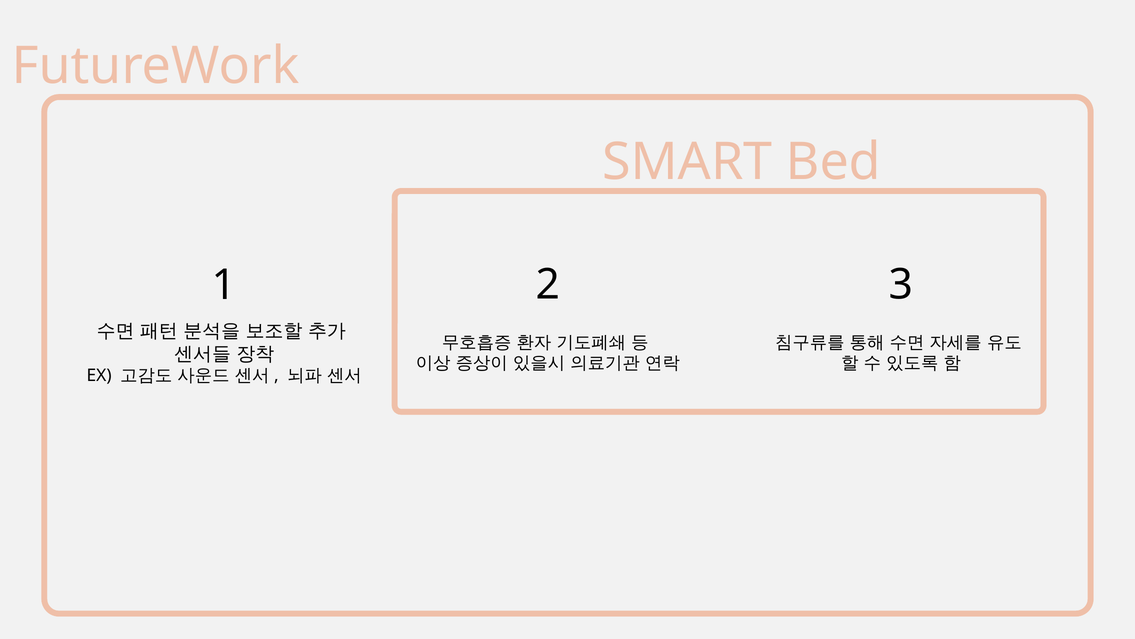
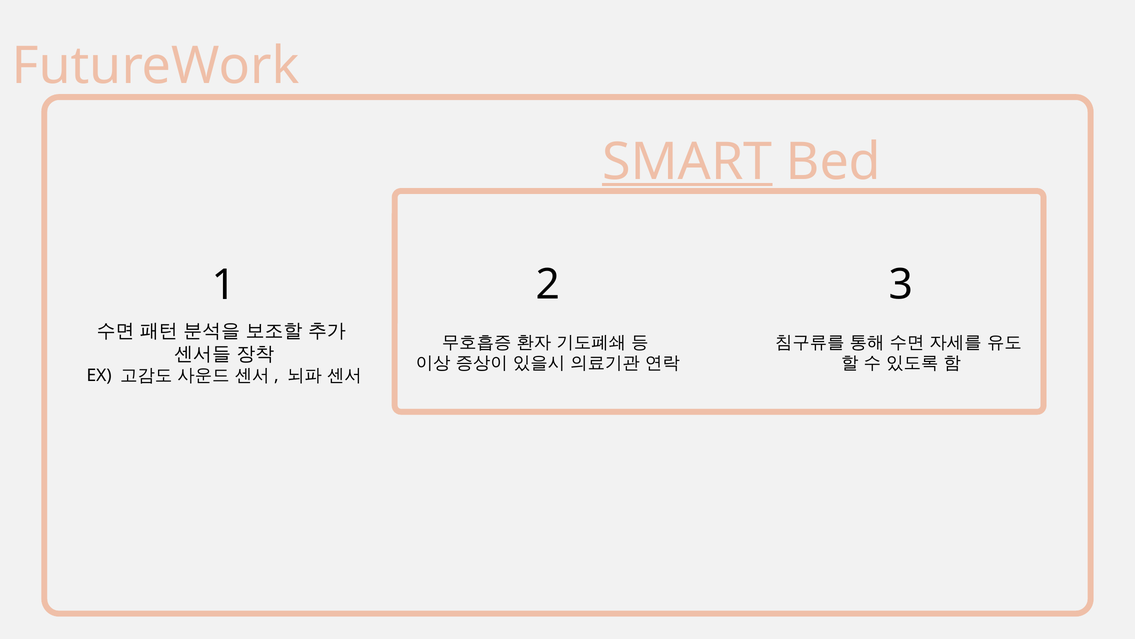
SMART underline: none -> present
